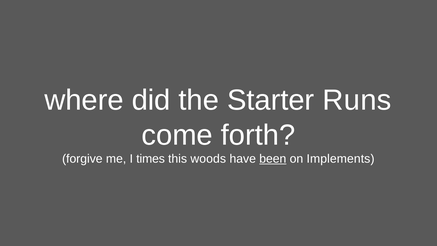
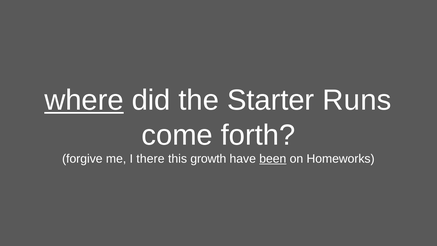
where underline: none -> present
times: times -> there
woods: woods -> growth
Implements: Implements -> Homeworks
